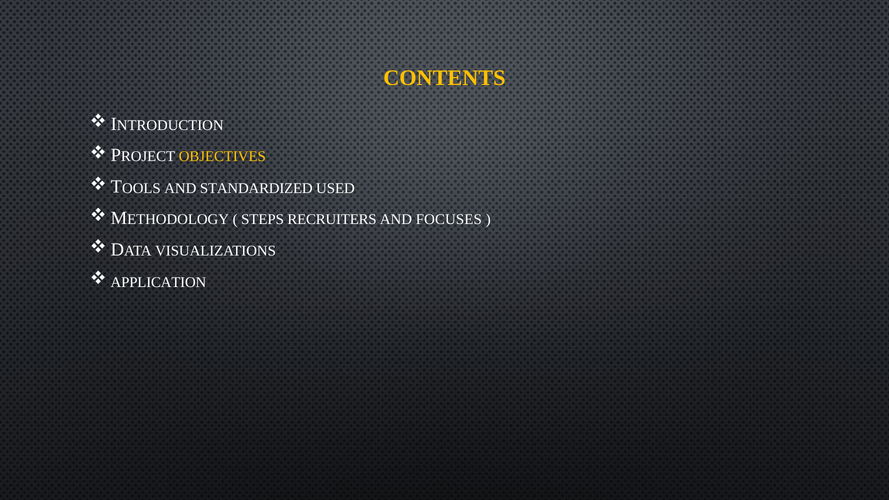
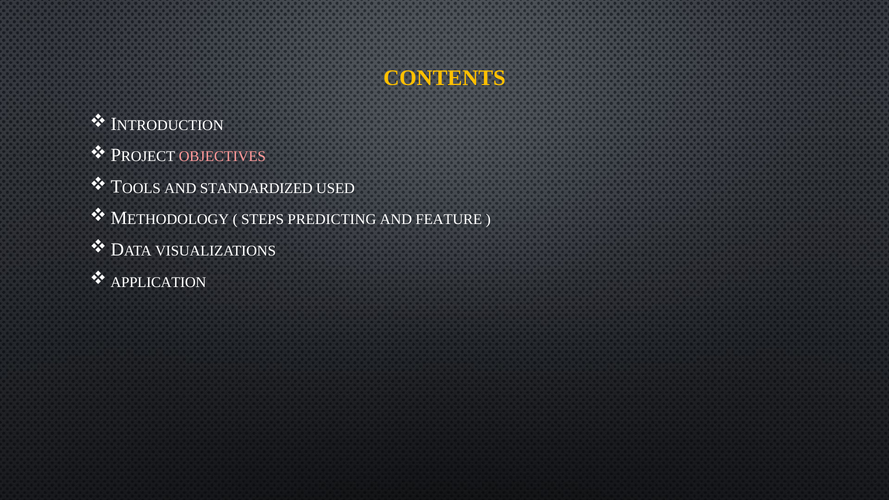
OBJECTIVES colour: yellow -> pink
RECRUITERS: RECRUITERS -> PREDICTING
FOCUSES: FOCUSES -> FEATURE
